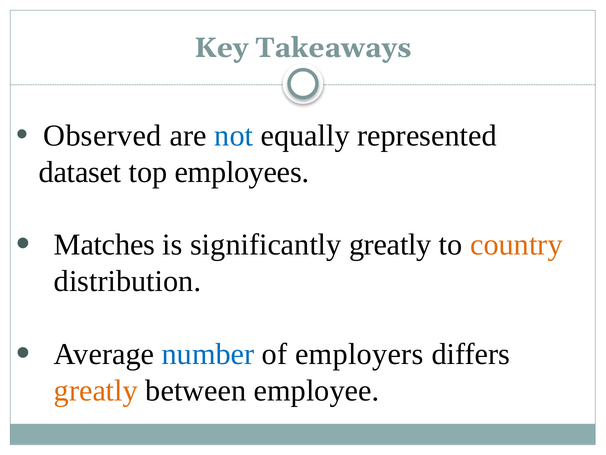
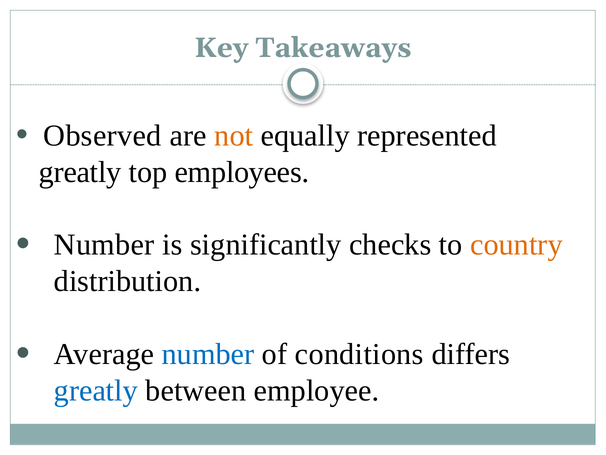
not colour: blue -> orange
dataset at (80, 172): dataset -> greatly
Matches at (104, 245): Matches -> Number
significantly greatly: greatly -> checks
employers: employers -> conditions
greatly at (96, 390) colour: orange -> blue
